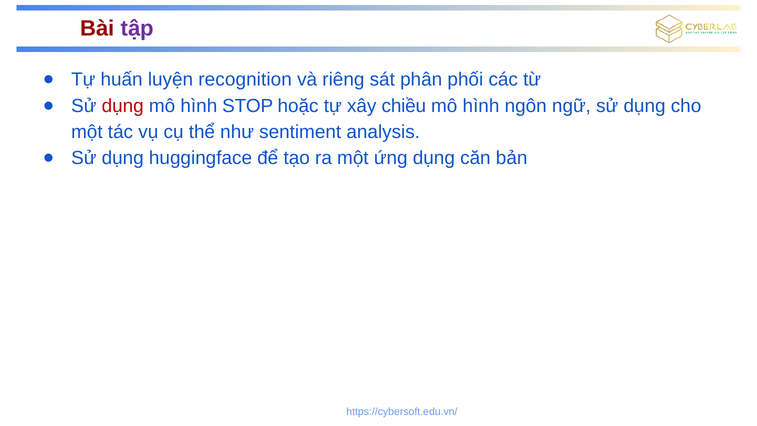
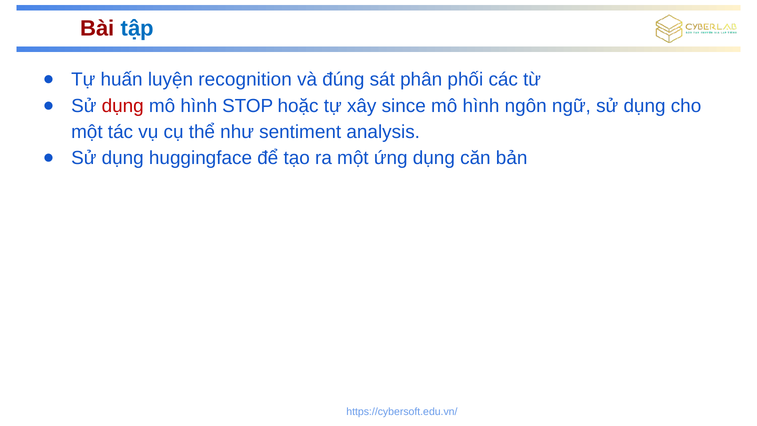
tập colour: purple -> blue
riêng: riêng -> đúng
chiều: chiều -> since
